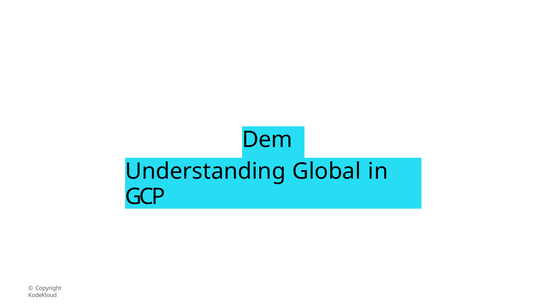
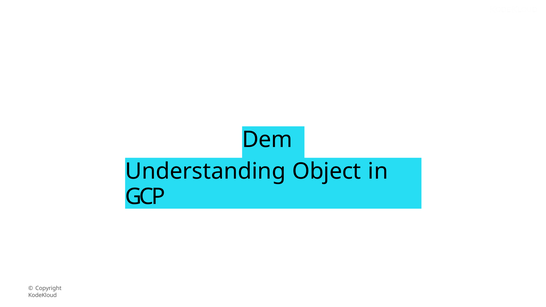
Global: Global -> Object
